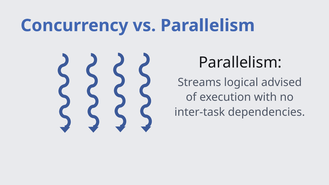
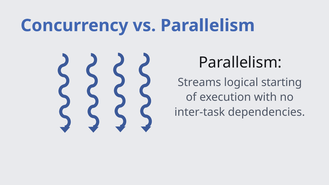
advised: advised -> starting
